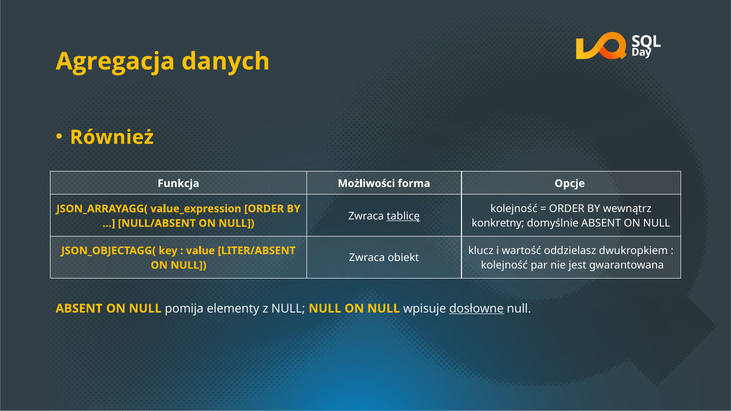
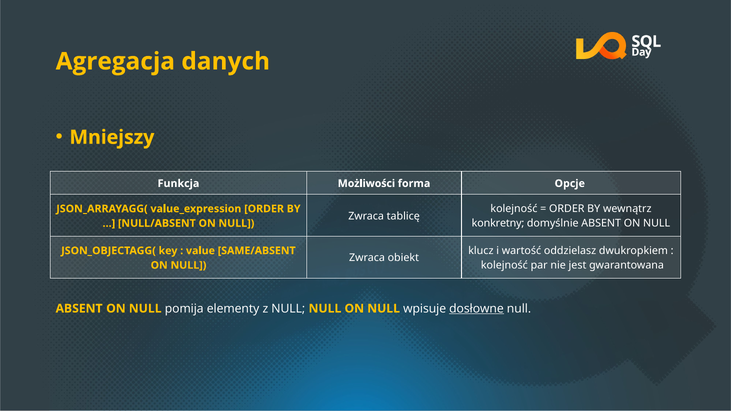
Również: Również -> Mniejszy
tablicę underline: present -> none
LITER/ABSENT: LITER/ABSENT -> SAME/ABSENT
